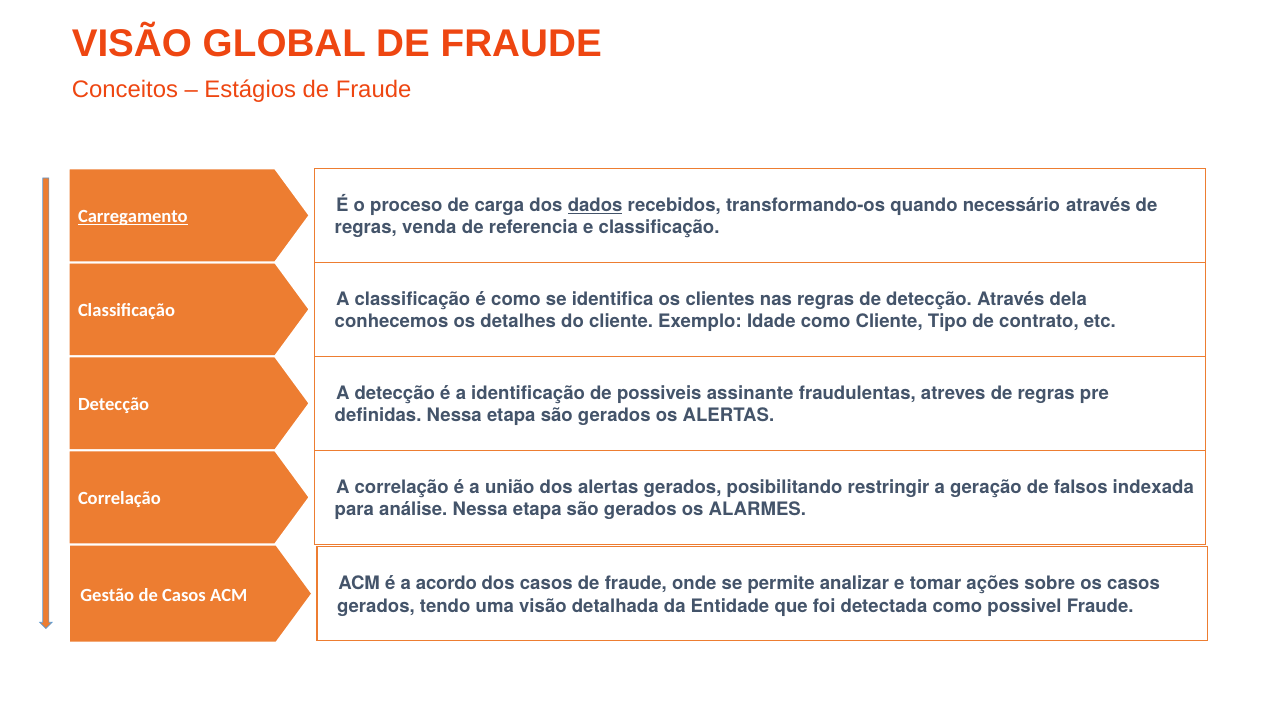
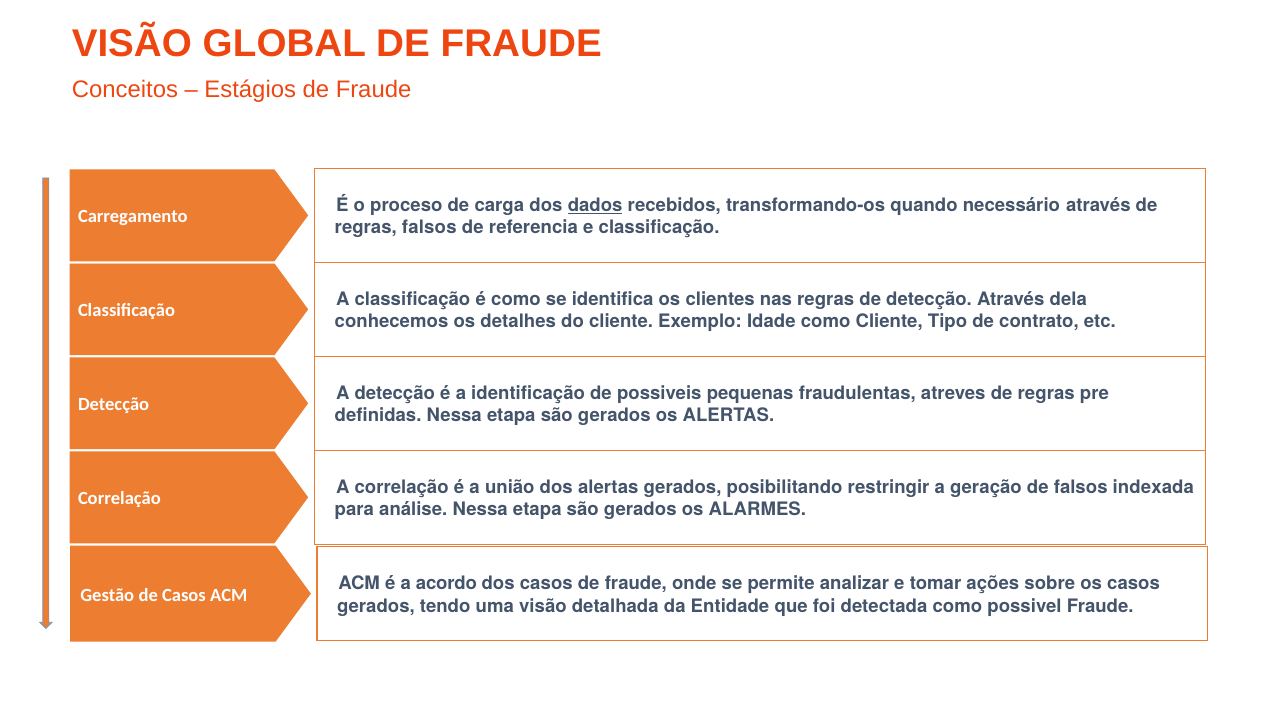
Carregamento underline: present -> none
regras venda: venda -> falsos
assinante: assinante -> pequenas
